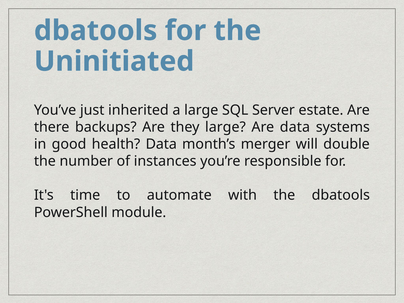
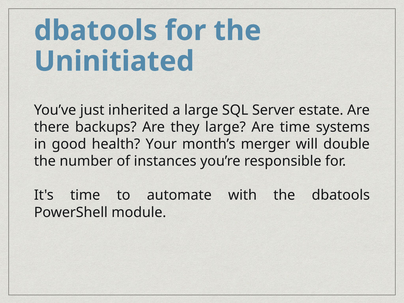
Are data: data -> time
health Data: Data -> Your
